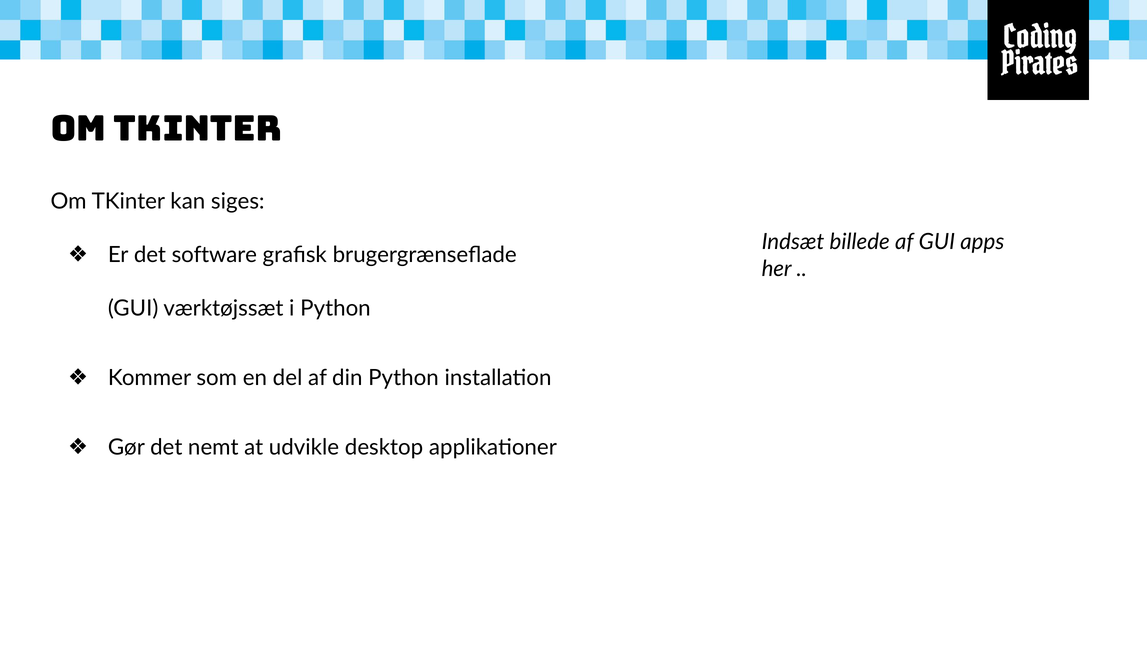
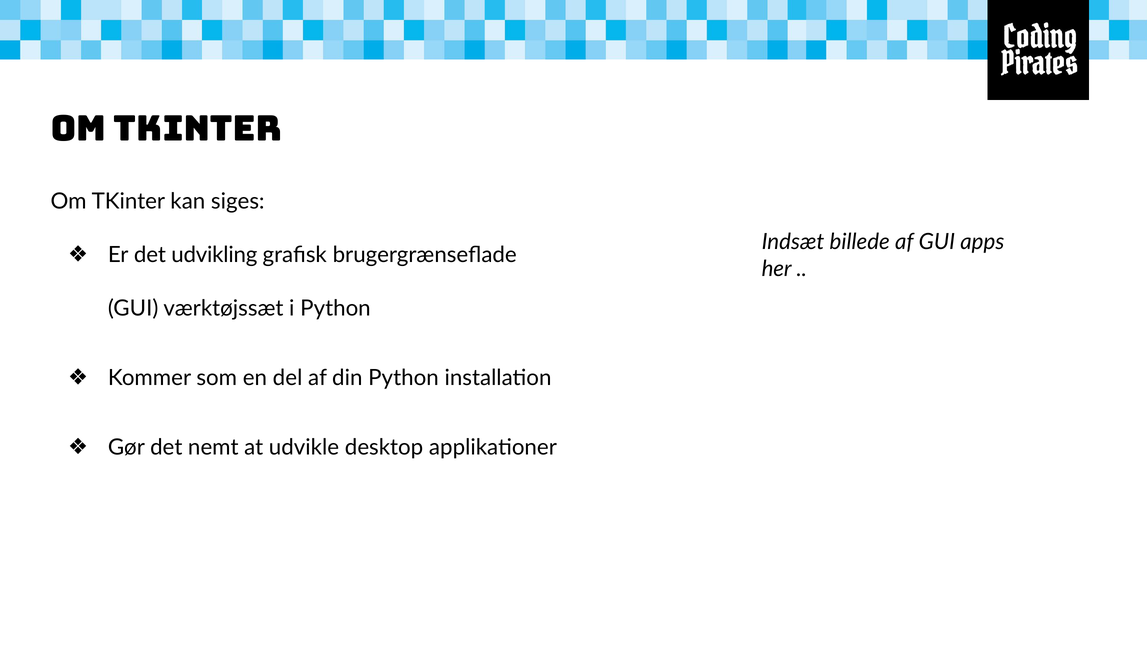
software: software -> udvikling
